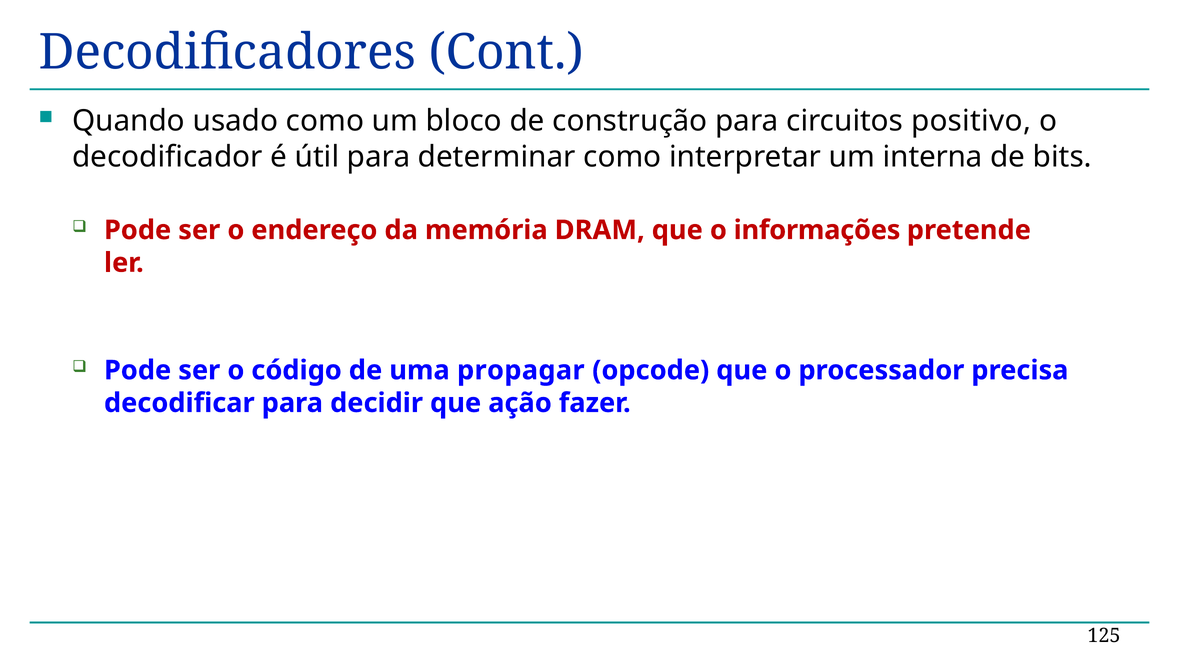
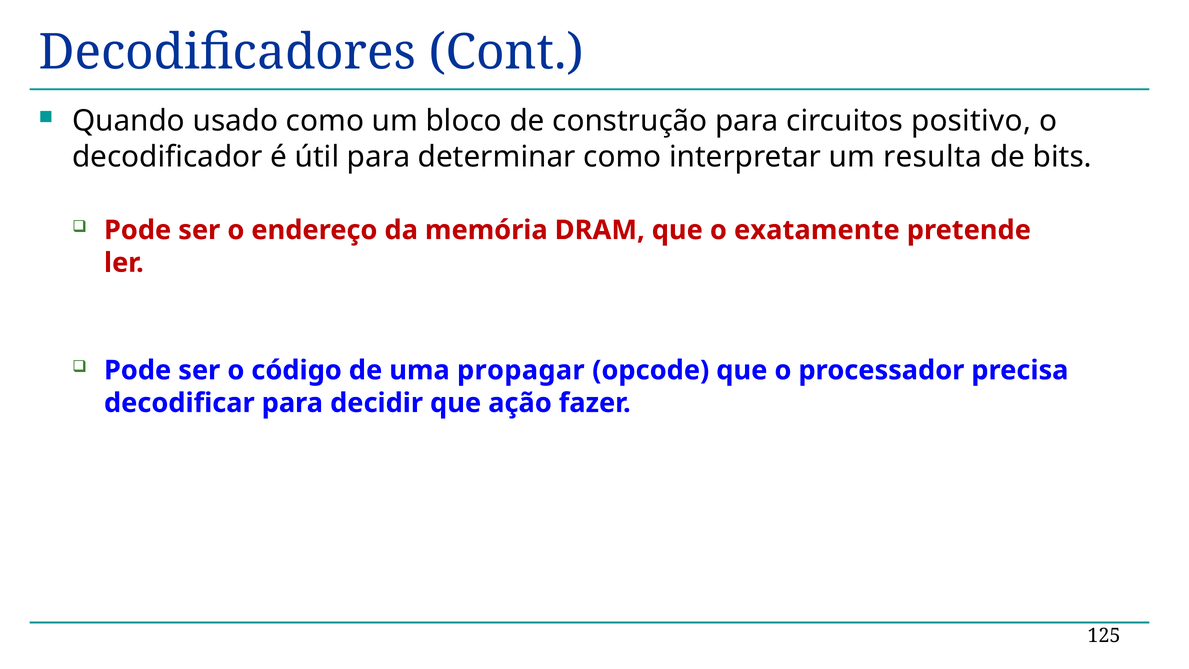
interna: interna -> resulta
informações: informações -> exatamente
